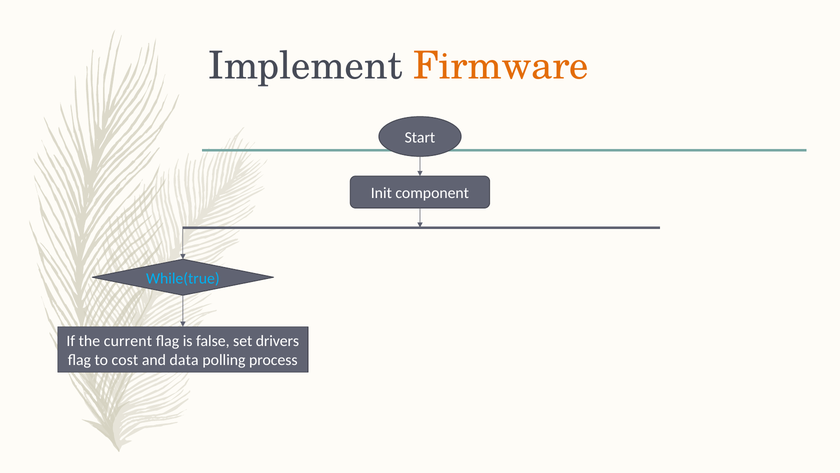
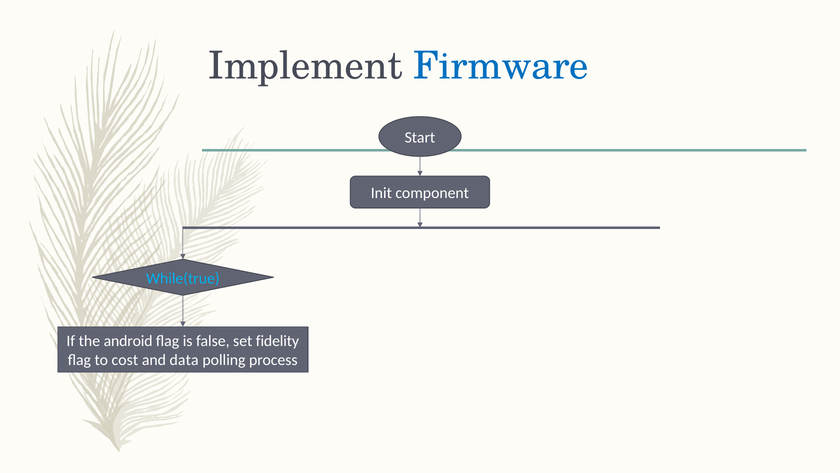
Firmware colour: orange -> blue
current: current -> android
drivers: drivers -> fidelity
